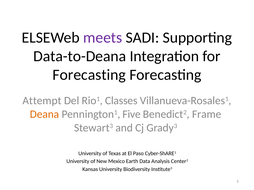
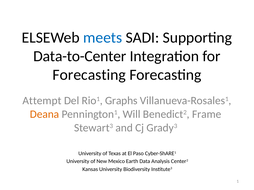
meets colour: purple -> blue
Data-to-Deana: Data-to-Deana -> Data-to-Center
Classes: Classes -> Graphs
Five: Five -> Will
